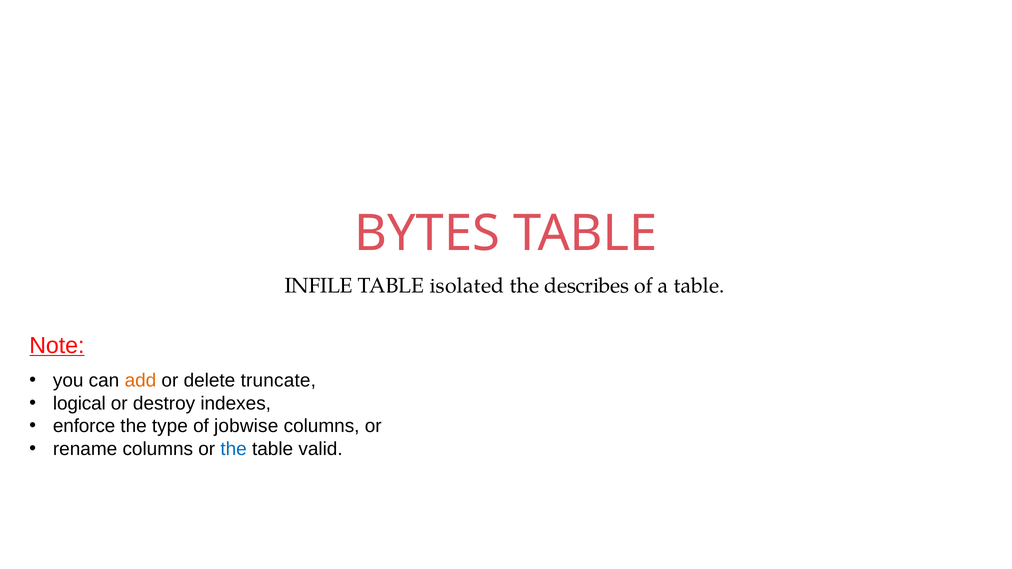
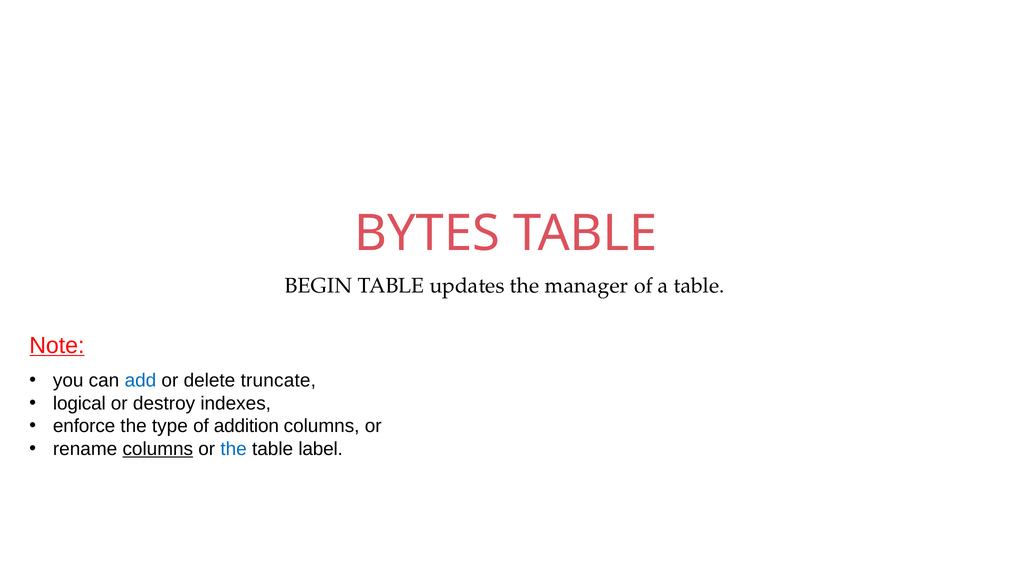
INFILE: INFILE -> BEGIN
isolated: isolated -> updates
describes: describes -> manager
add colour: orange -> blue
jobwise: jobwise -> addition
columns at (158, 449) underline: none -> present
valid: valid -> label
